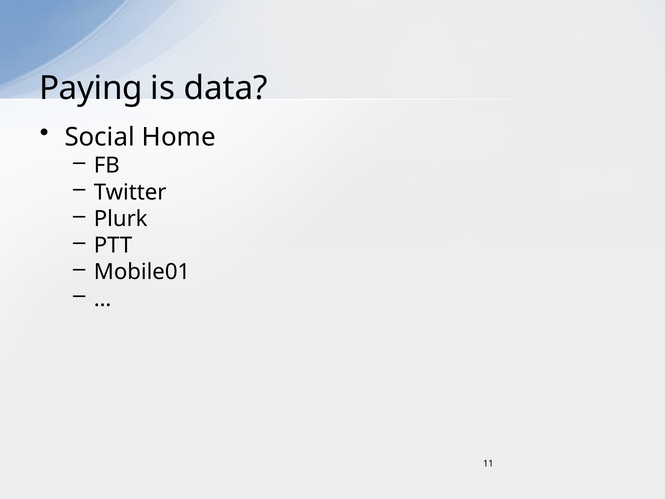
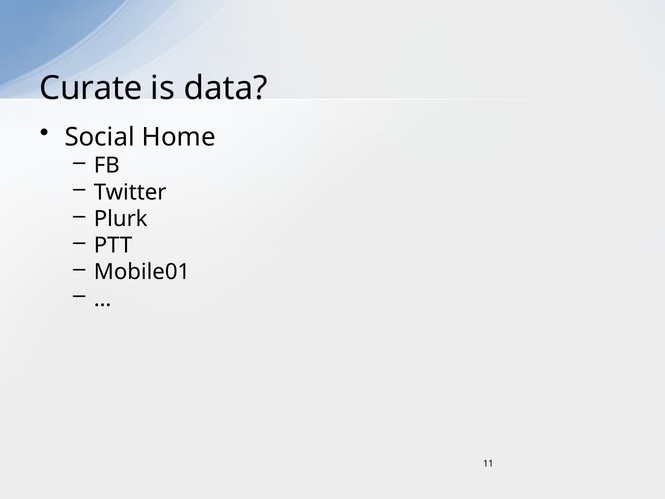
Paying: Paying -> Curate
